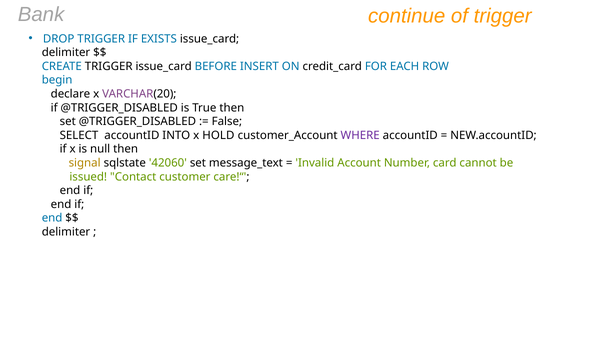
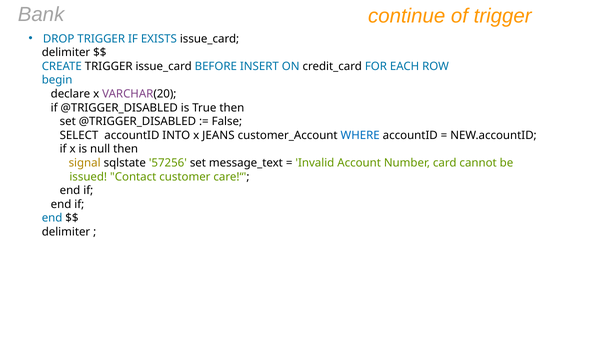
HOLD: HOLD -> JEANS
WHERE colour: purple -> blue
42060: 42060 -> 57256
